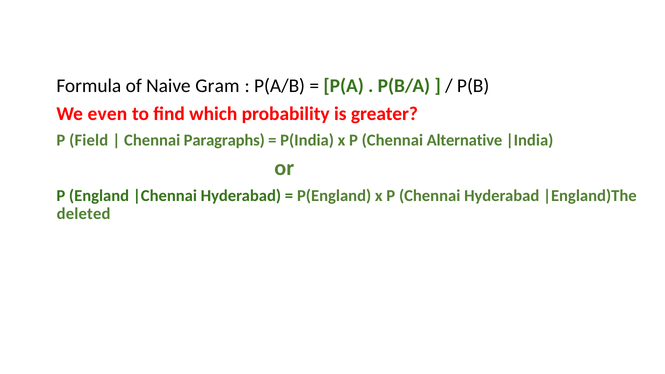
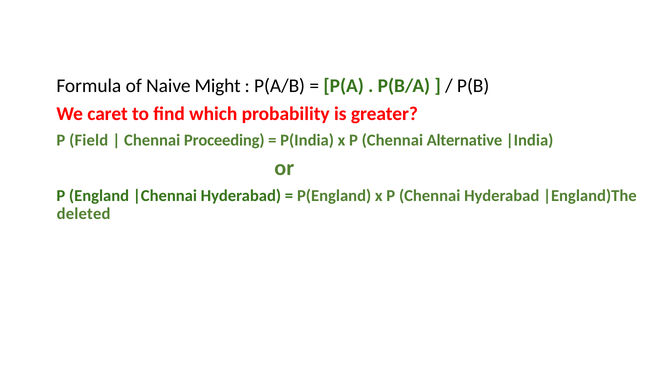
Gram: Gram -> Might
even: even -> caret
Paragraphs: Paragraphs -> Proceeding
